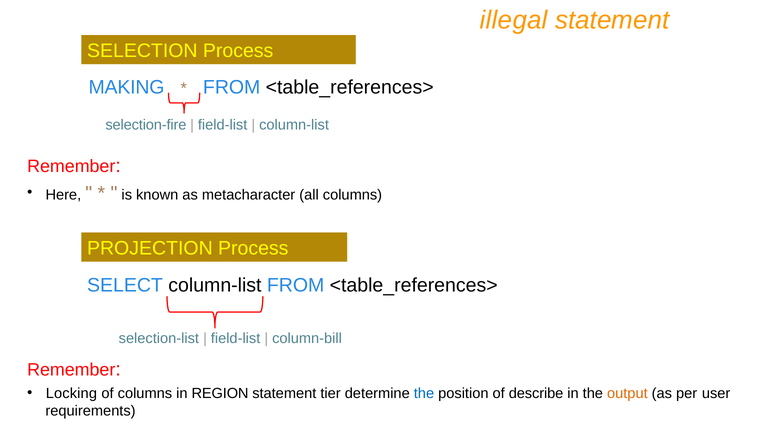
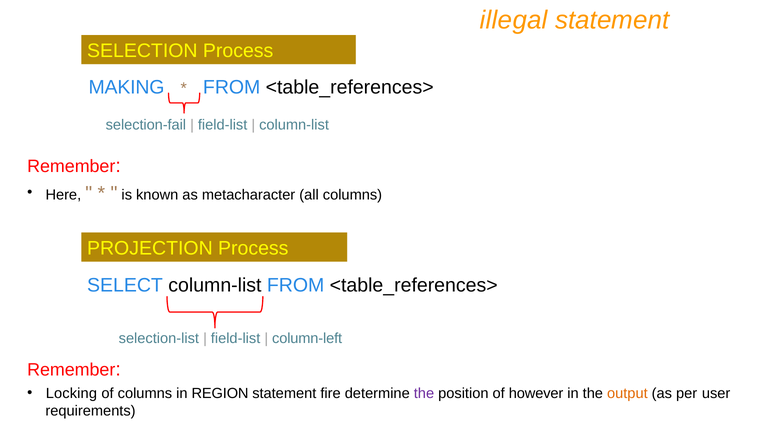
selection-fire: selection-fire -> selection-fail
column-bill: column-bill -> column-left
tier: tier -> fire
the at (424, 393) colour: blue -> purple
describe: describe -> however
